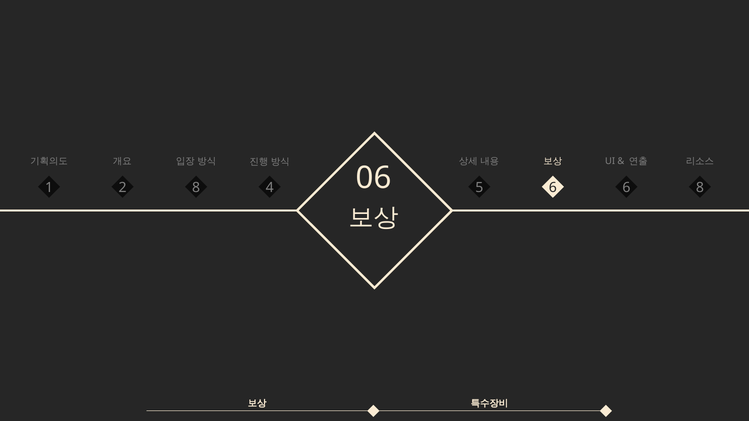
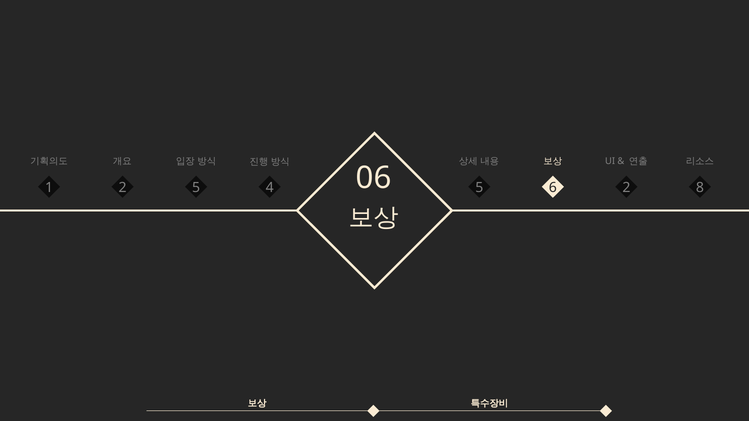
06 6: 6 -> 2
2 8: 8 -> 5
